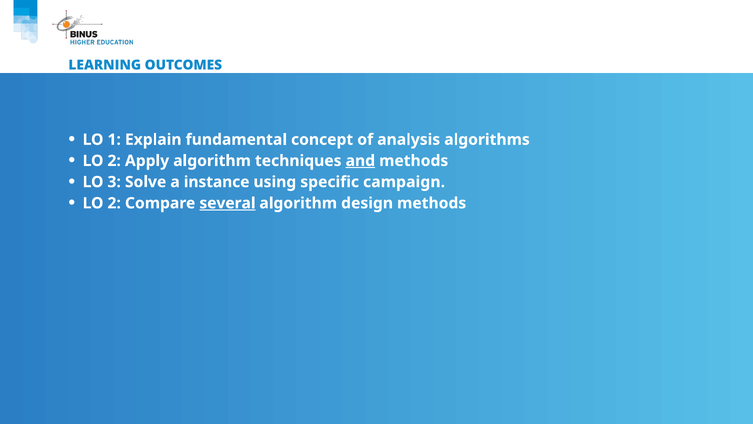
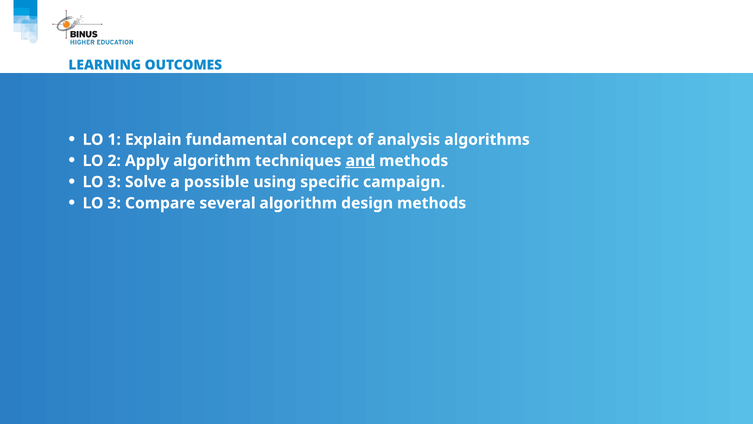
instance: instance -> possible
2 at (114, 203): 2 -> 3
several underline: present -> none
